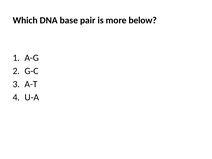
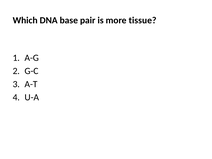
below: below -> tissue
